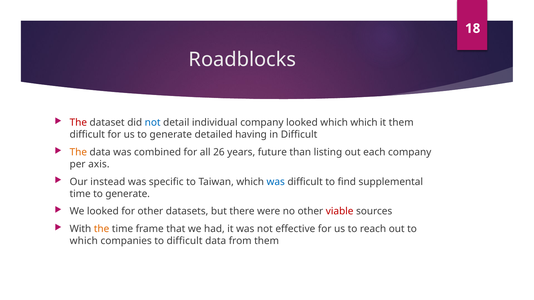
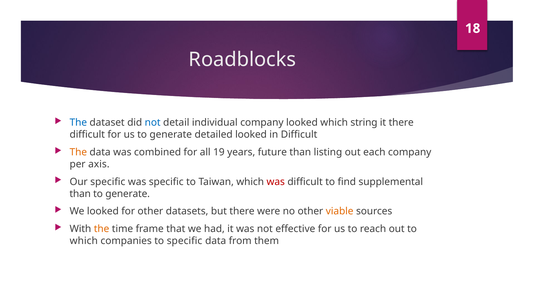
The at (78, 123) colour: red -> blue
which which: which -> string
it them: them -> there
detailed having: having -> looked
26: 26 -> 19
Our instead: instead -> specific
was at (276, 182) colour: blue -> red
time at (80, 194): time -> than
viable colour: red -> orange
to difficult: difficult -> specific
